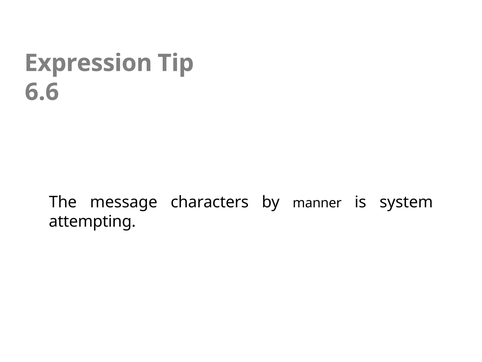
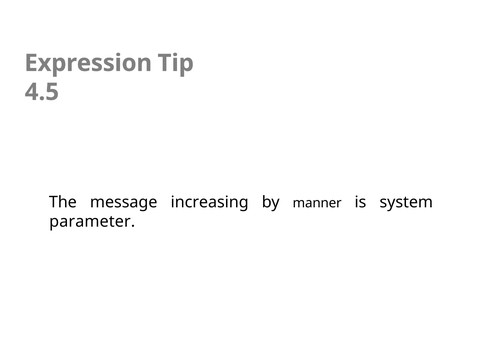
6.6: 6.6 -> 4.5
characters: characters -> increasing
attempting: attempting -> parameter
